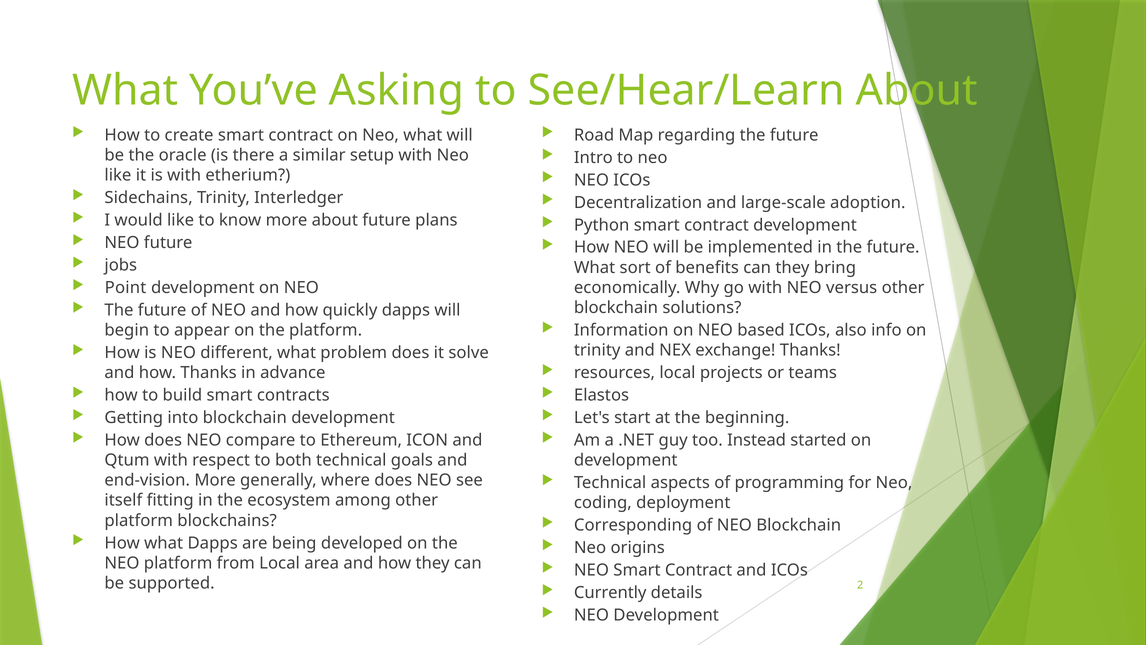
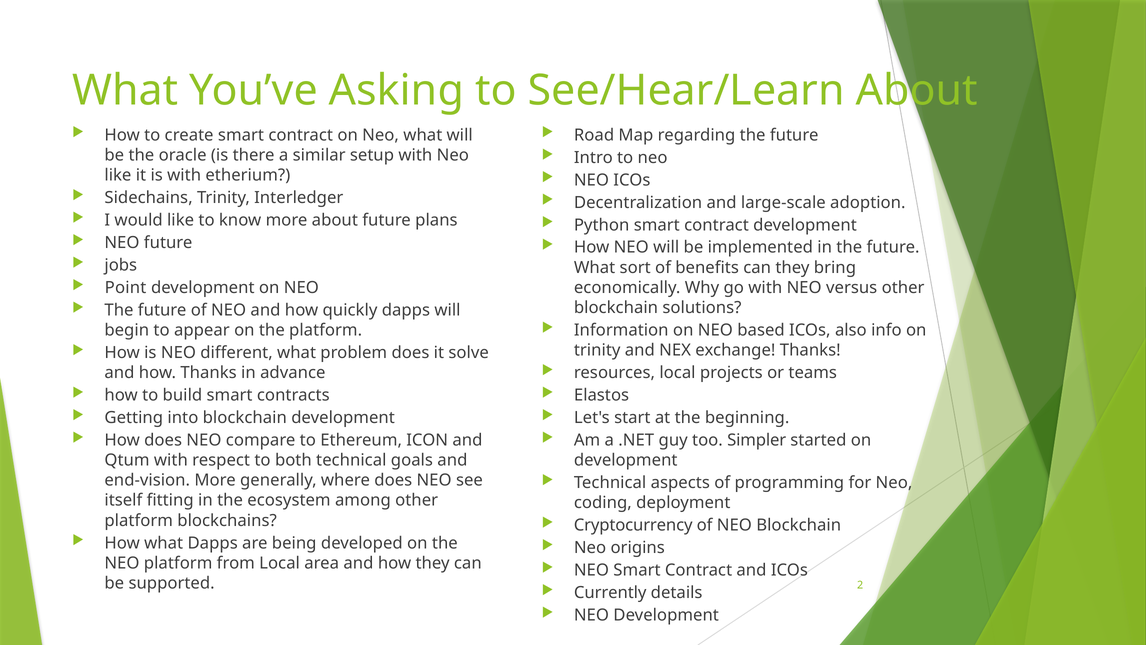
Instead: Instead -> Simpler
Corresponding: Corresponding -> Cryptocurrency
